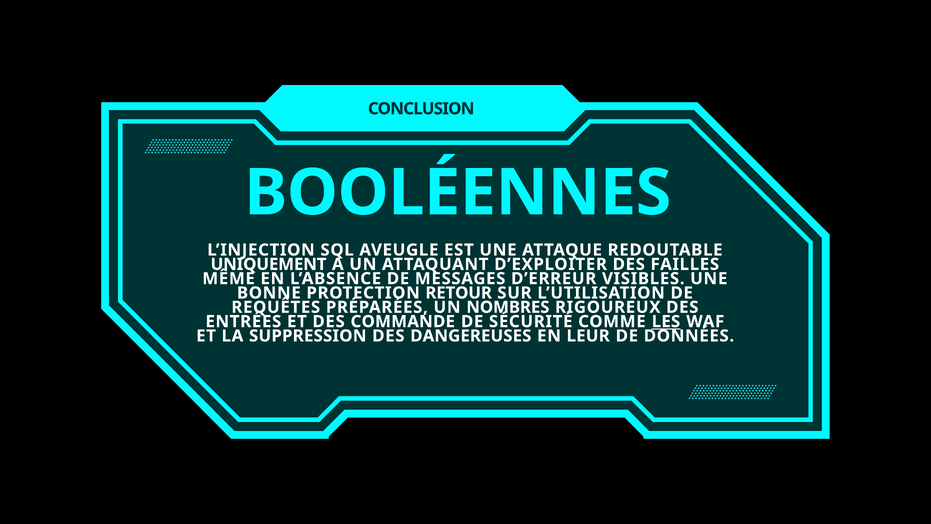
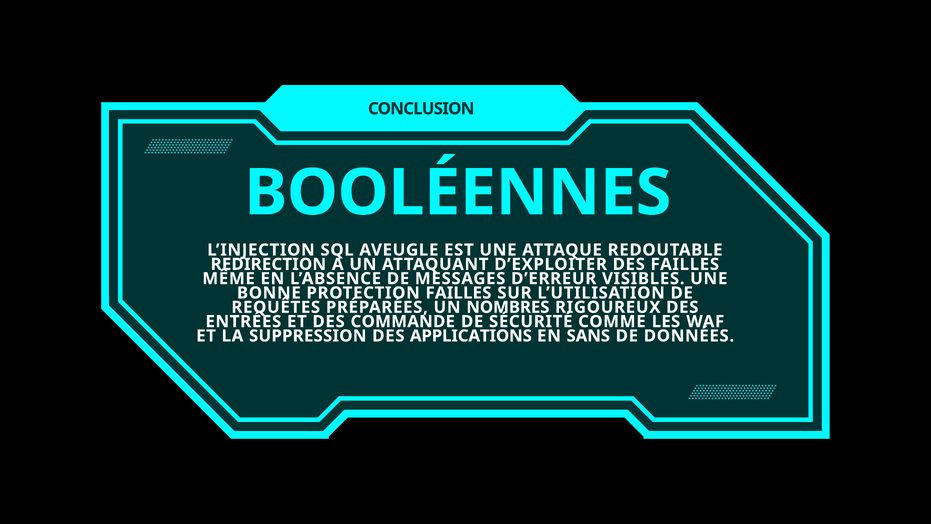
UNIQUEMENT: UNIQUEMENT -> REDIRECTION
PROTECTION RETOUR: RETOUR -> FAILLES
LES underline: present -> none
DANGEREUSES: DANGEREUSES -> APPLICATIONS
LEUR: LEUR -> SANS
